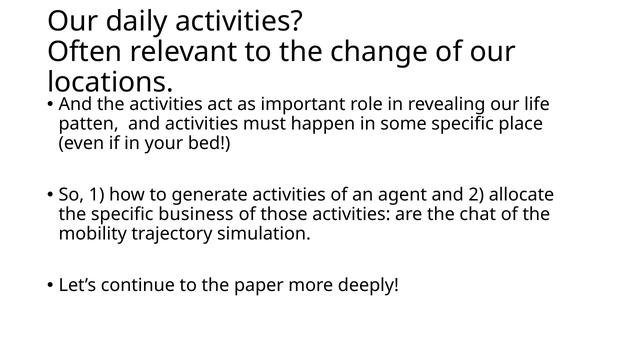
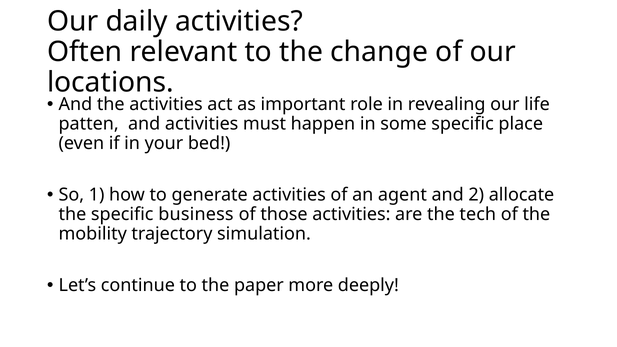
chat: chat -> tech
